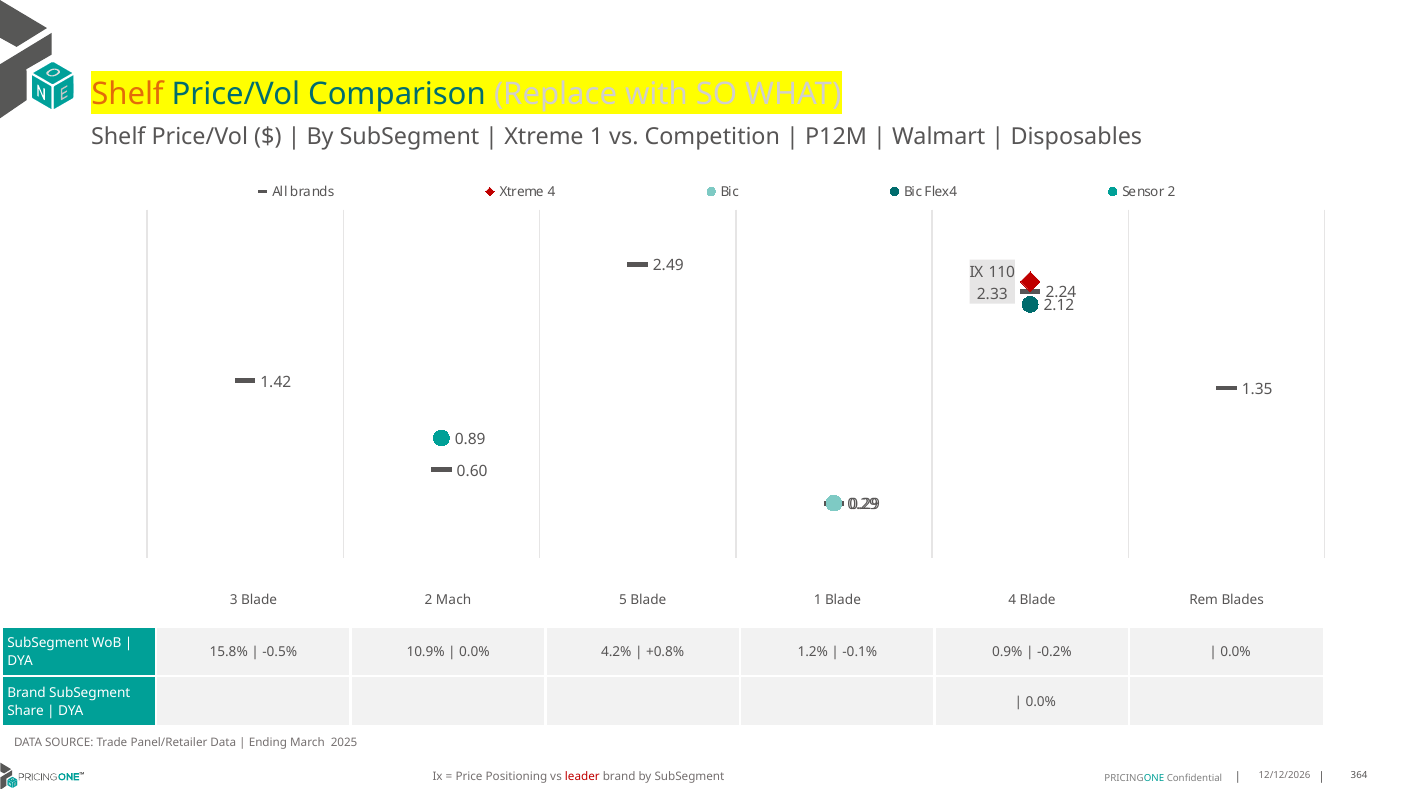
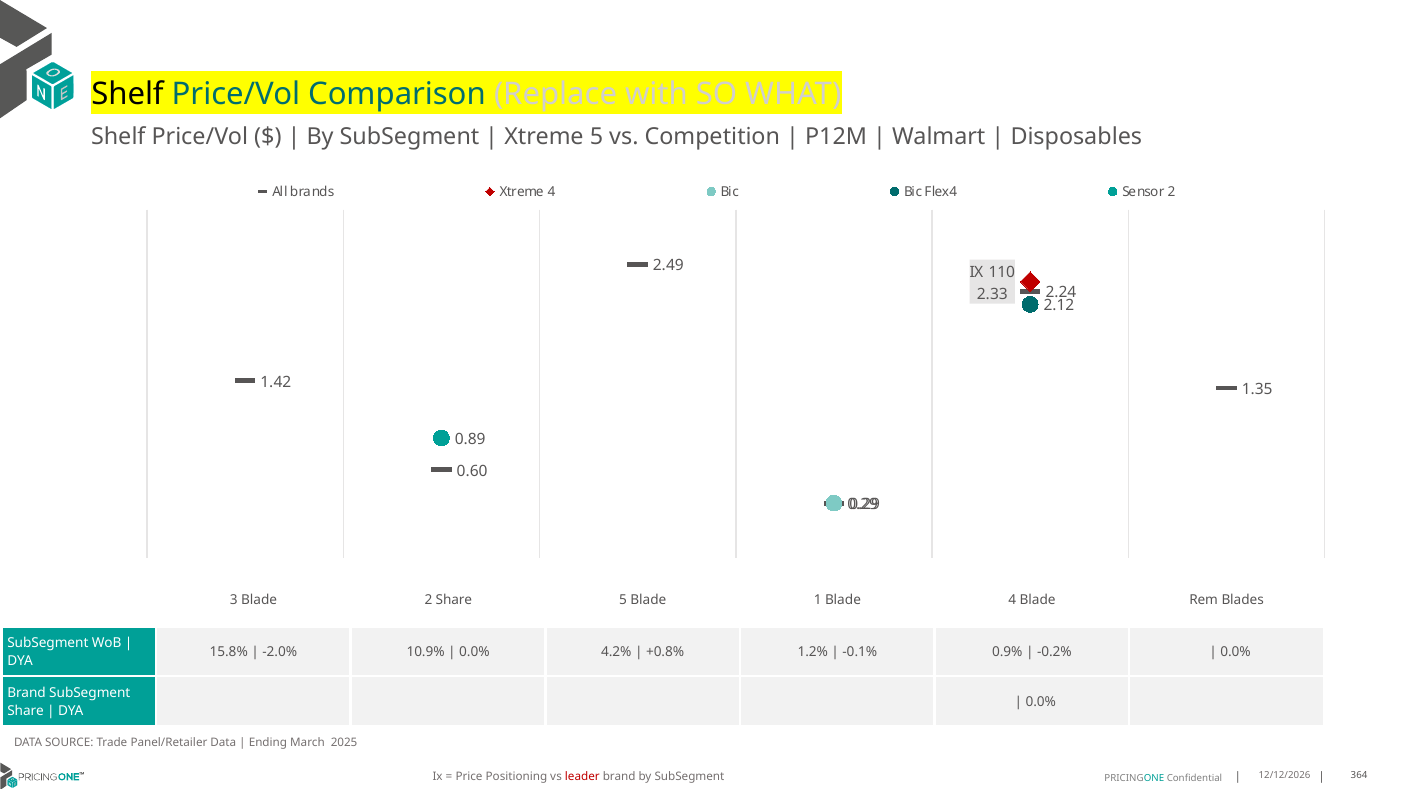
Shelf at (127, 94) colour: orange -> black
Xtreme 1: 1 -> 5
2 Mach: Mach -> Share
-0.5%: -0.5% -> -2.0%
